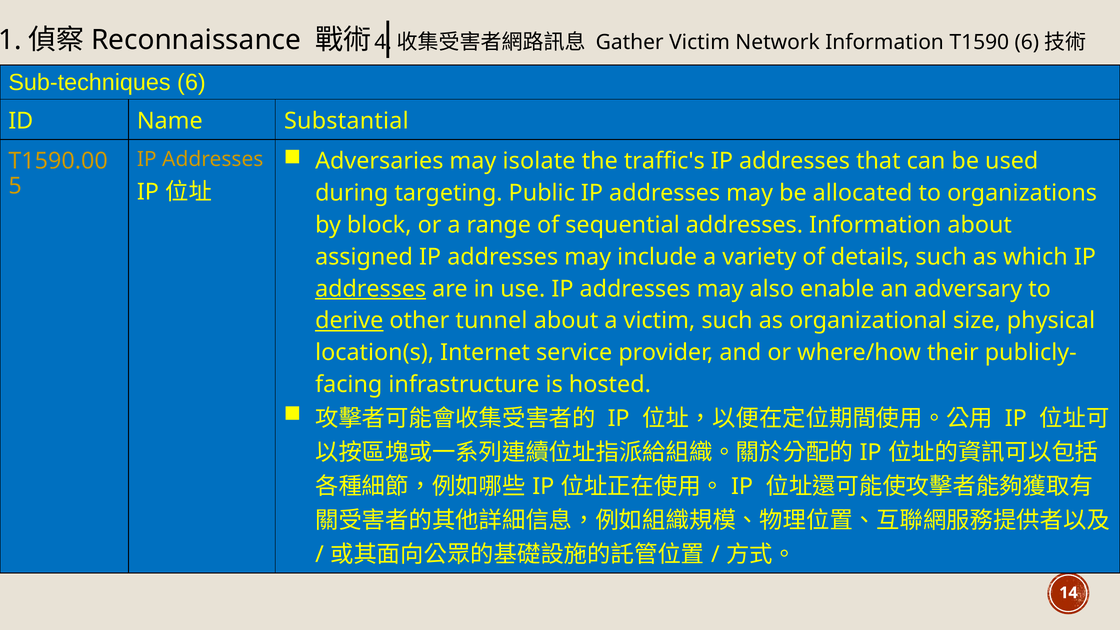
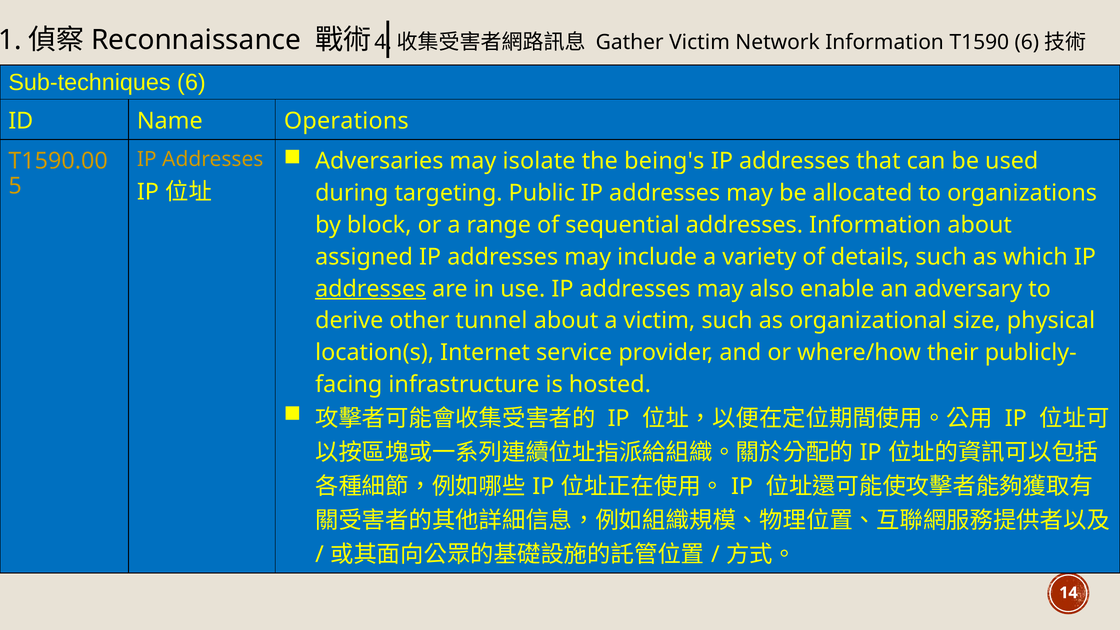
Substantial: Substantial -> Operations
traffic's: traffic's -> being's
derive underline: present -> none
